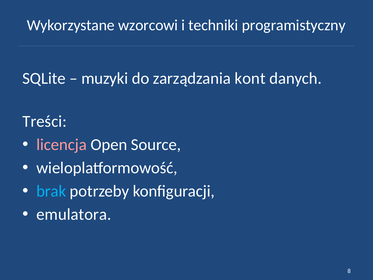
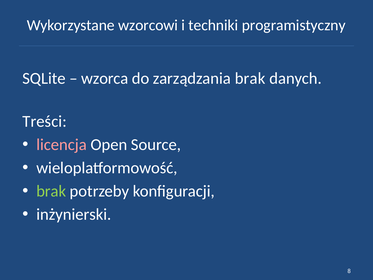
muzyki: muzyki -> wzorca
zarządzania kont: kont -> brak
brak at (51, 191) colour: light blue -> light green
emulatora: emulatora -> inżynierski
